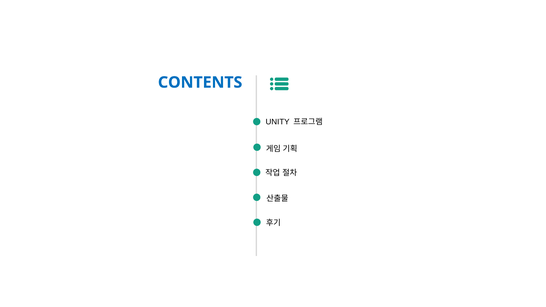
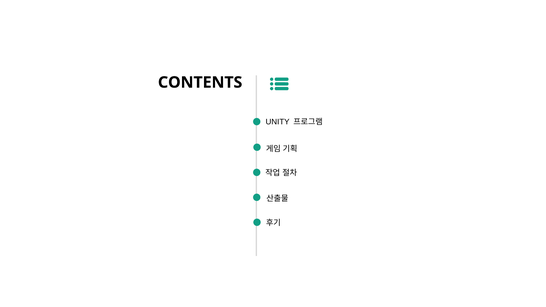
CONTENTS colour: blue -> black
